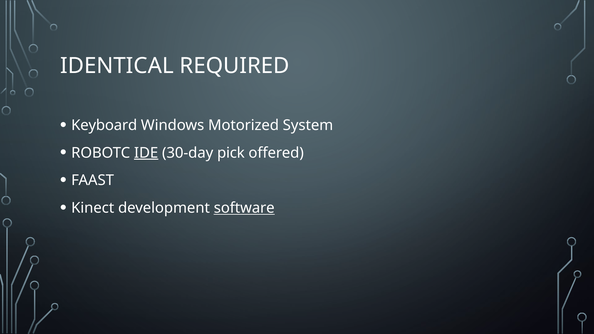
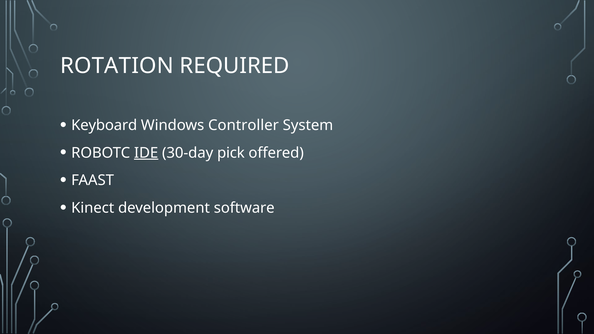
IDENTICAL: IDENTICAL -> ROTATION
Motorized: Motorized -> Controller
software underline: present -> none
